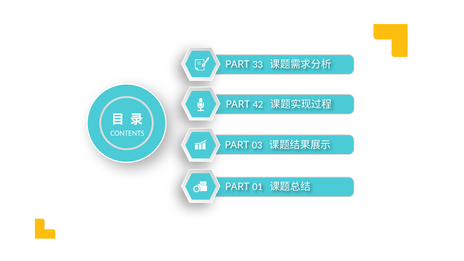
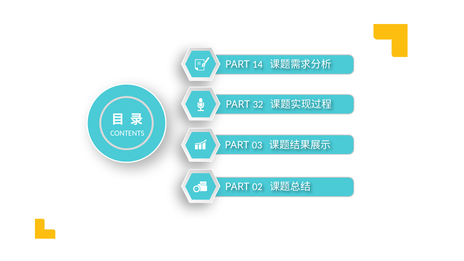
33: 33 -> 14
42: 42 -> 32
01: 01 -> 02
